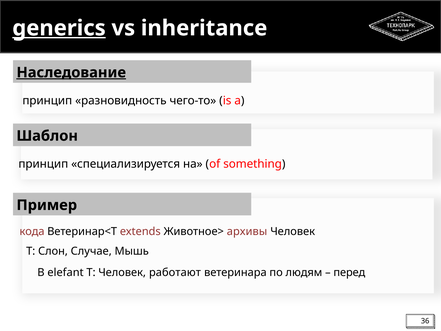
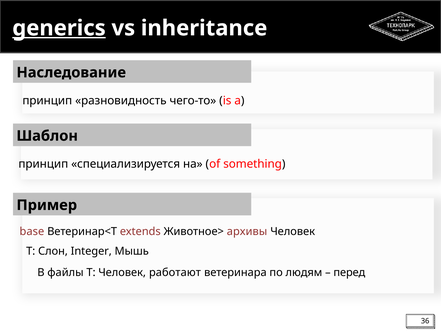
Наследование underline: present -> none
кода: кода -> base
Случае: Случае -> Integer
elefant: elefant -> файлы
